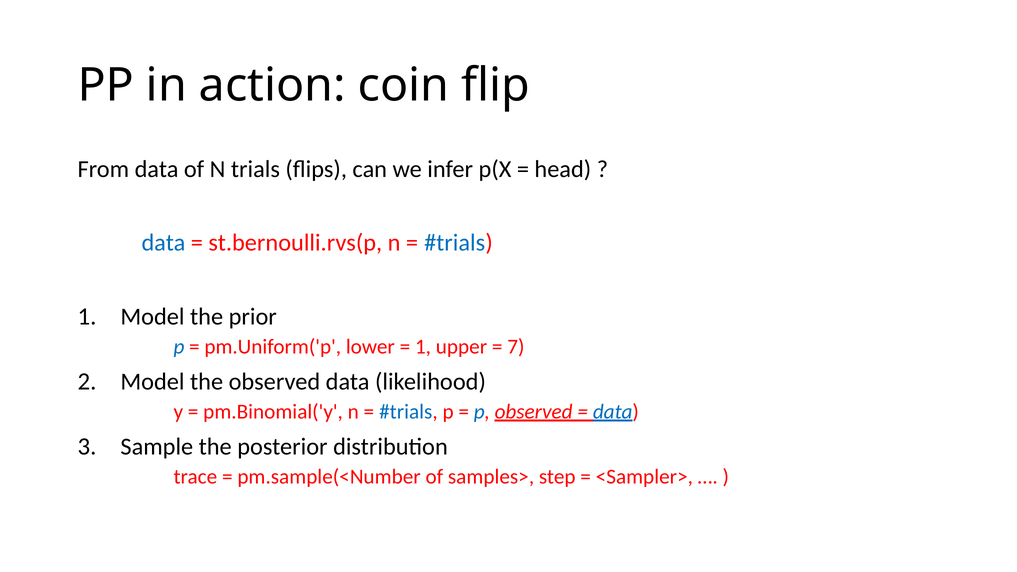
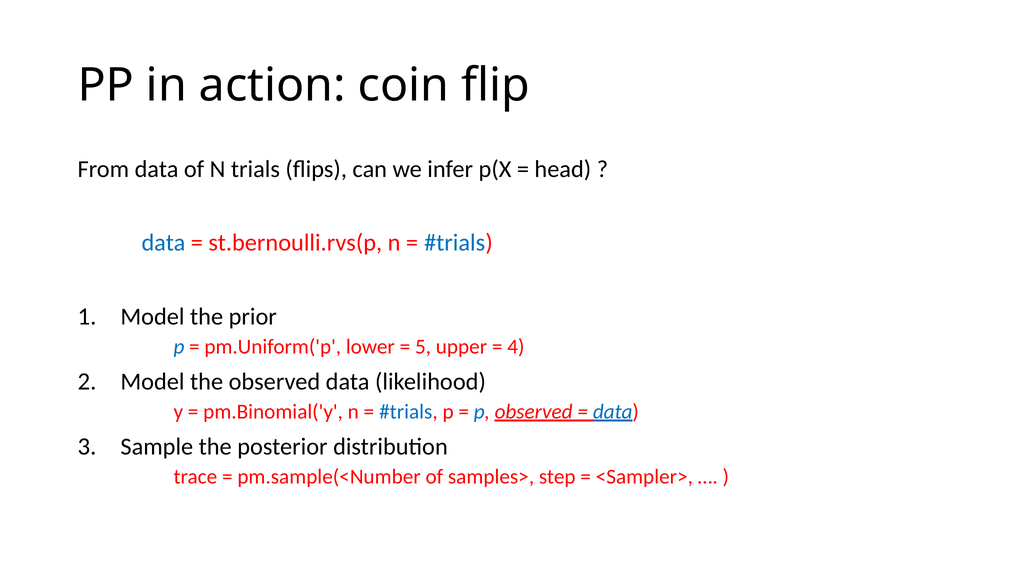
1 at (423, 347): 1 -> 5
7: 7 -> 4
